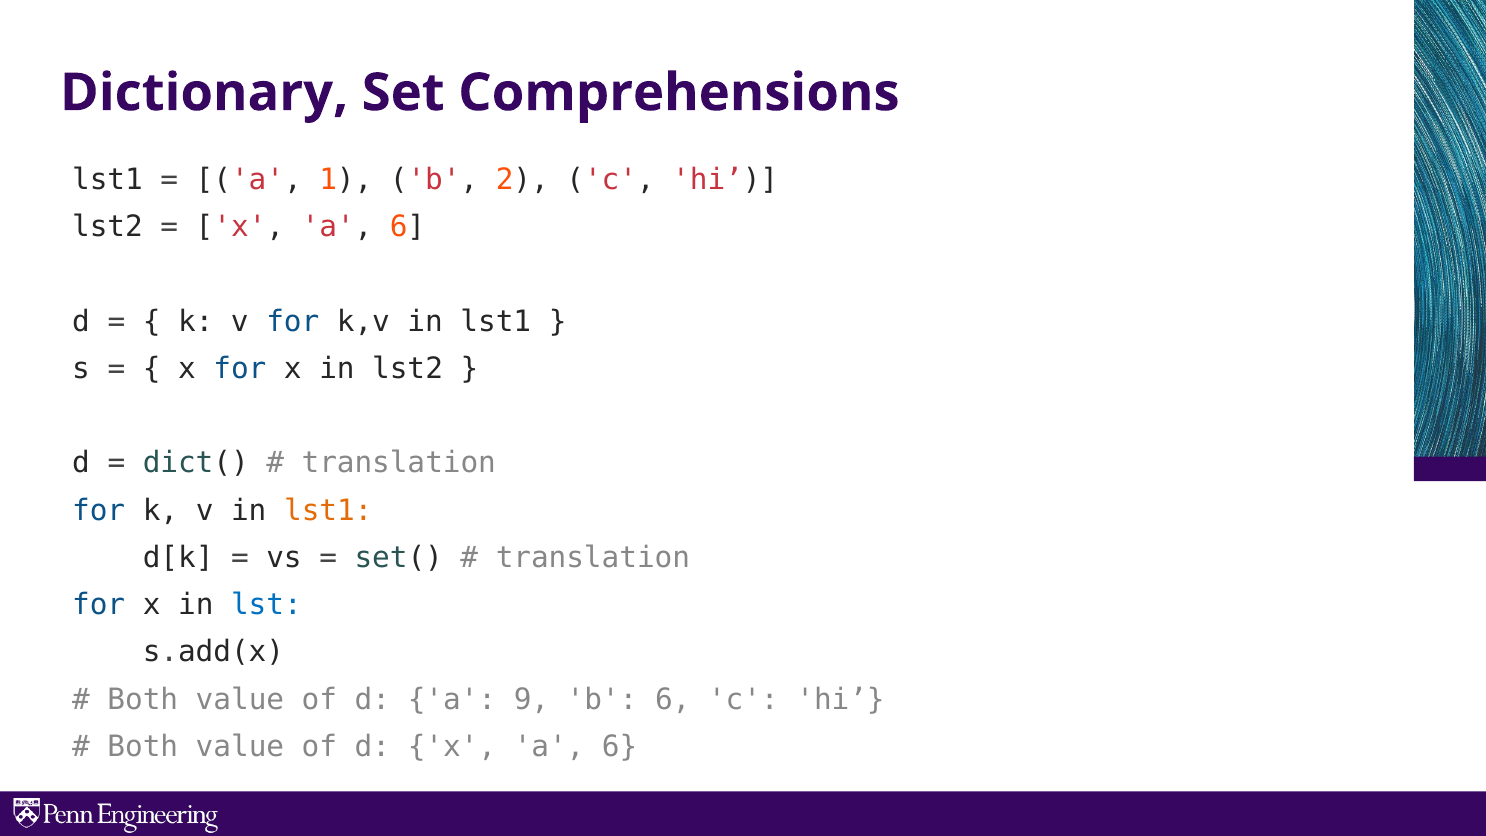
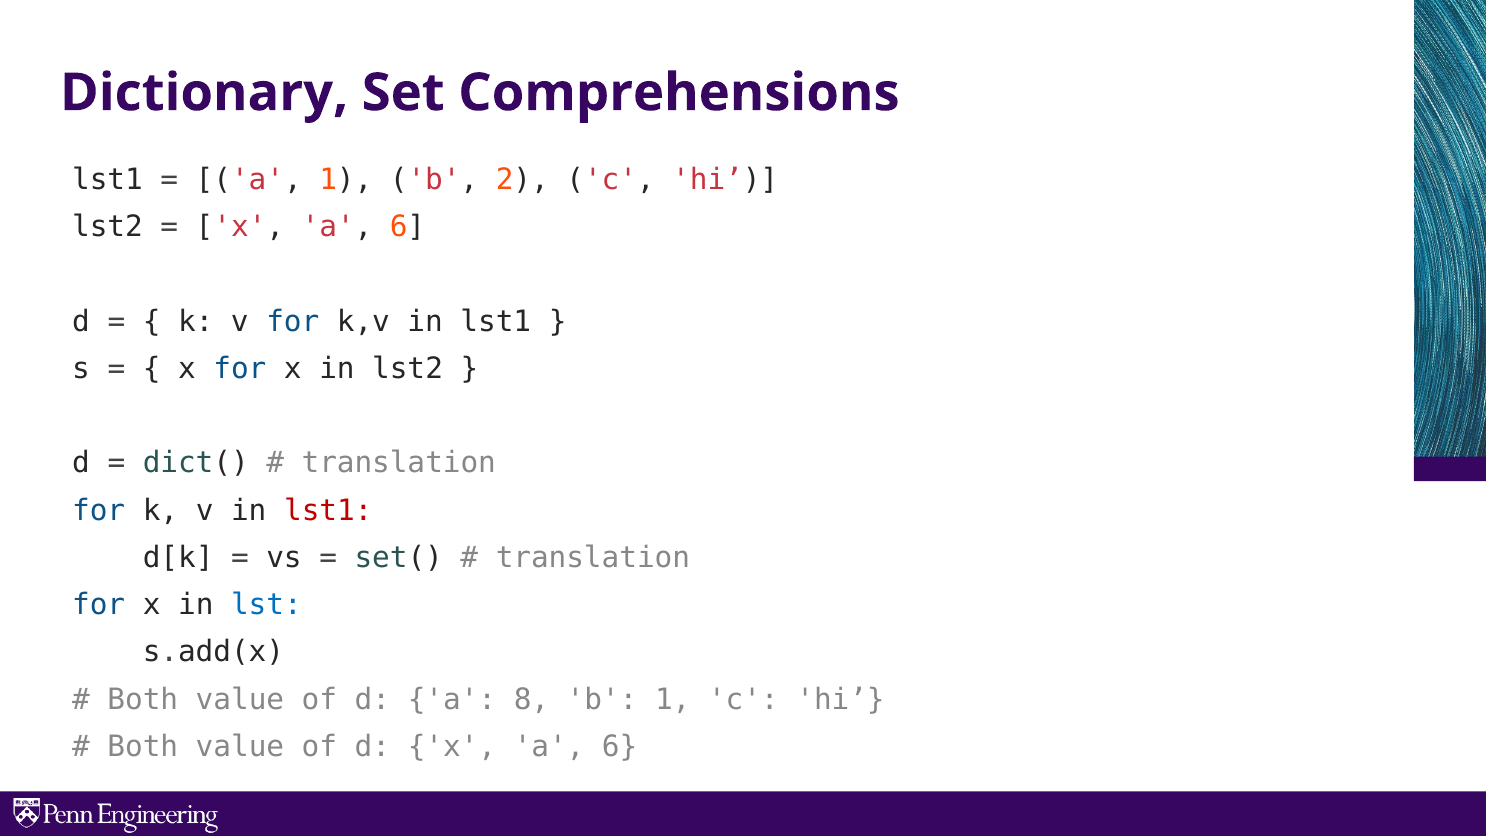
lst1 at (328, 510) colour: orange -> red
9: 9 -> 8
b 6: 6 -> 1
